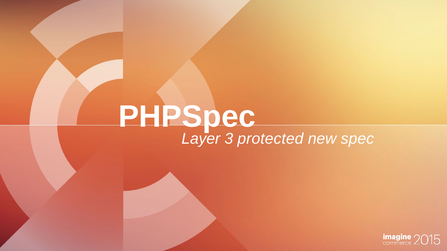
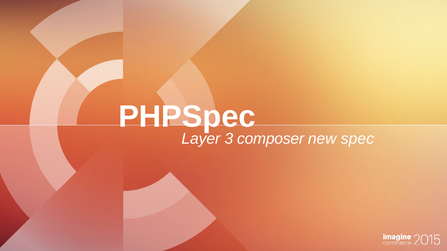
protected: protected -> composer
